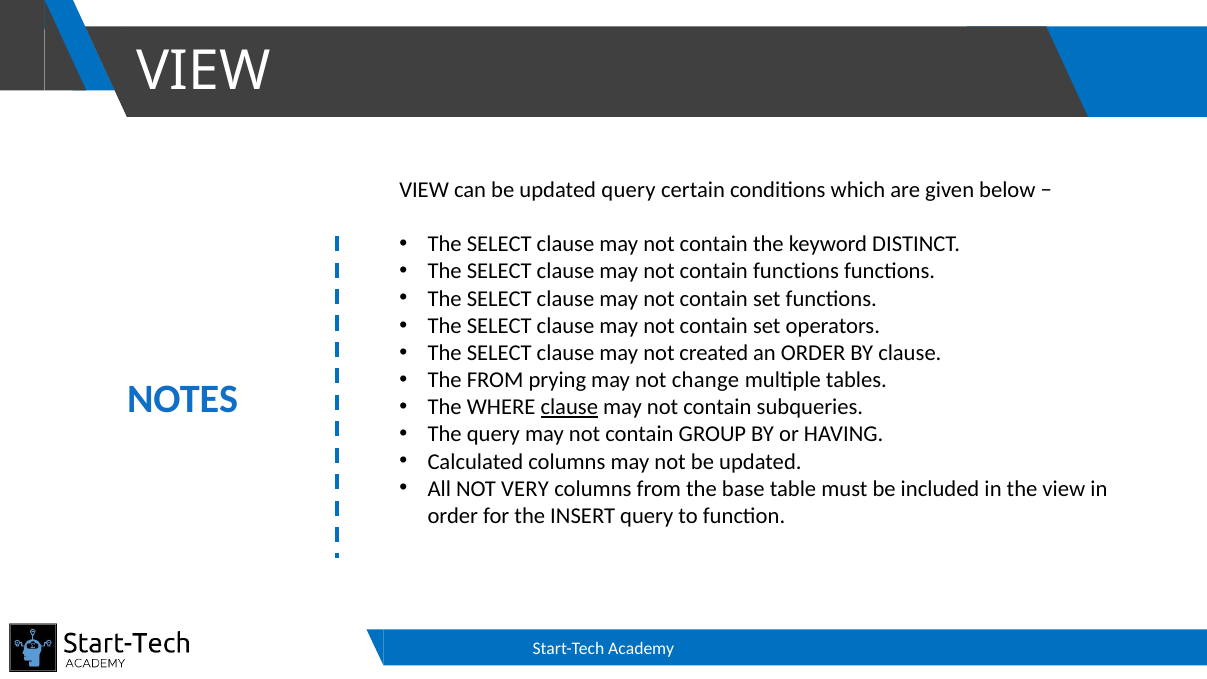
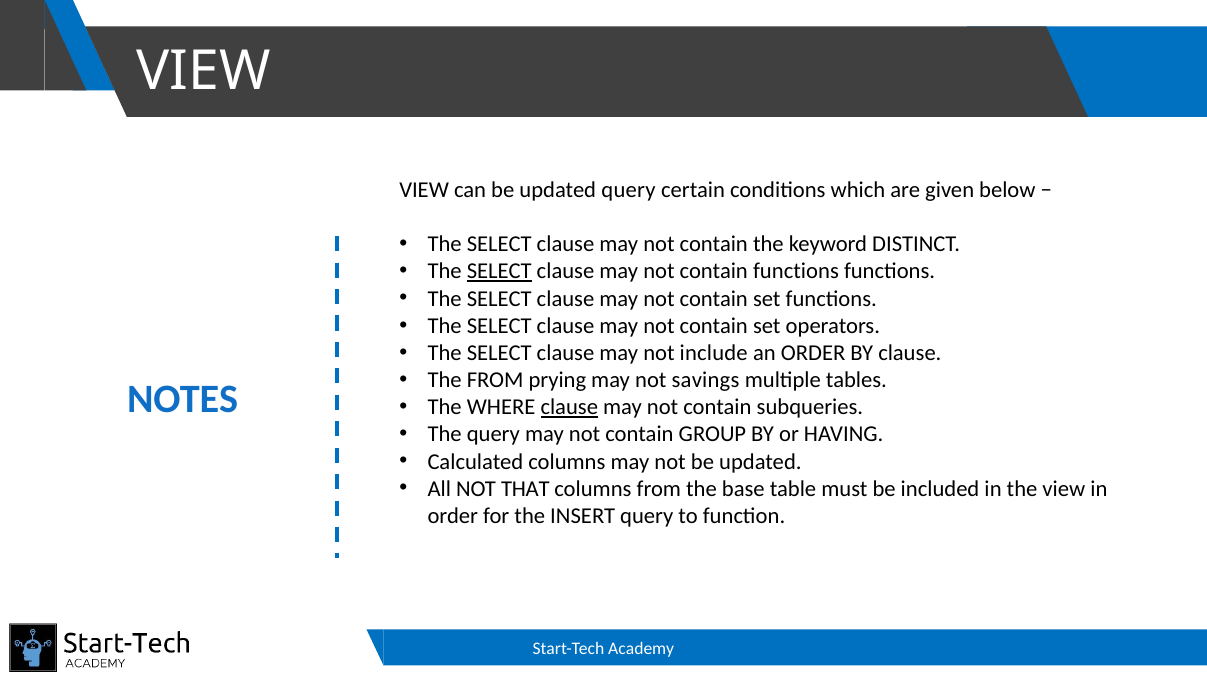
SELECT at (499, 271) underline: none -> present
created: created -> include
change: change -> savings
VERY: VERY -> THAT
